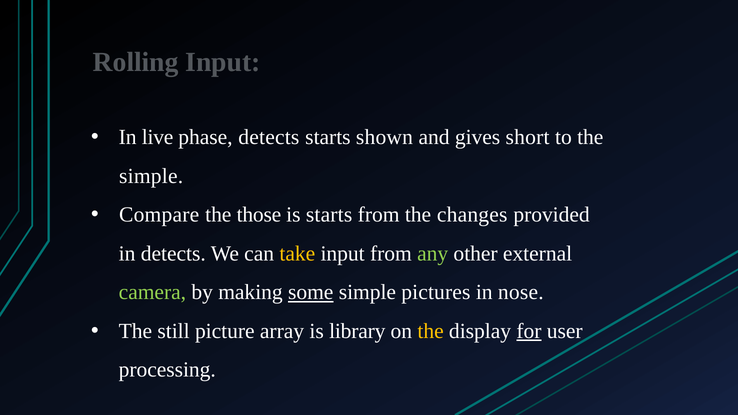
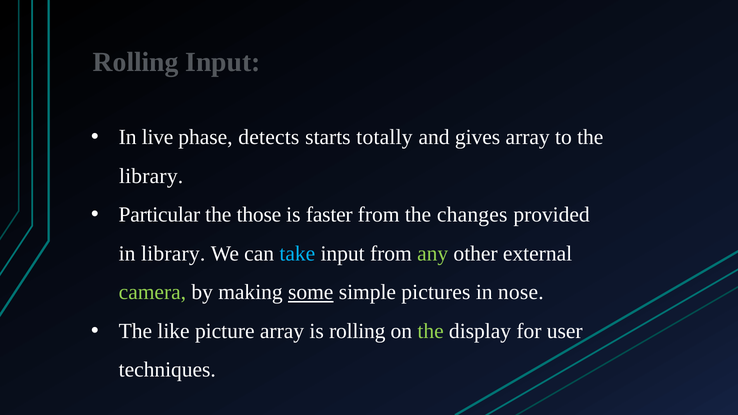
shown: shown -> totally
gives short: short -> array
simple at (151, 176): simple -> library
Compare: Compare -> Particular
is starts: starts -> faster
in detects: detects -> library
take colour: yellow -> light blue
still: still -> like
is library: library -> rolling
the at (431, 331) colour: yellow -> light green
for underline: present -> none
processing: processing -> techniques
